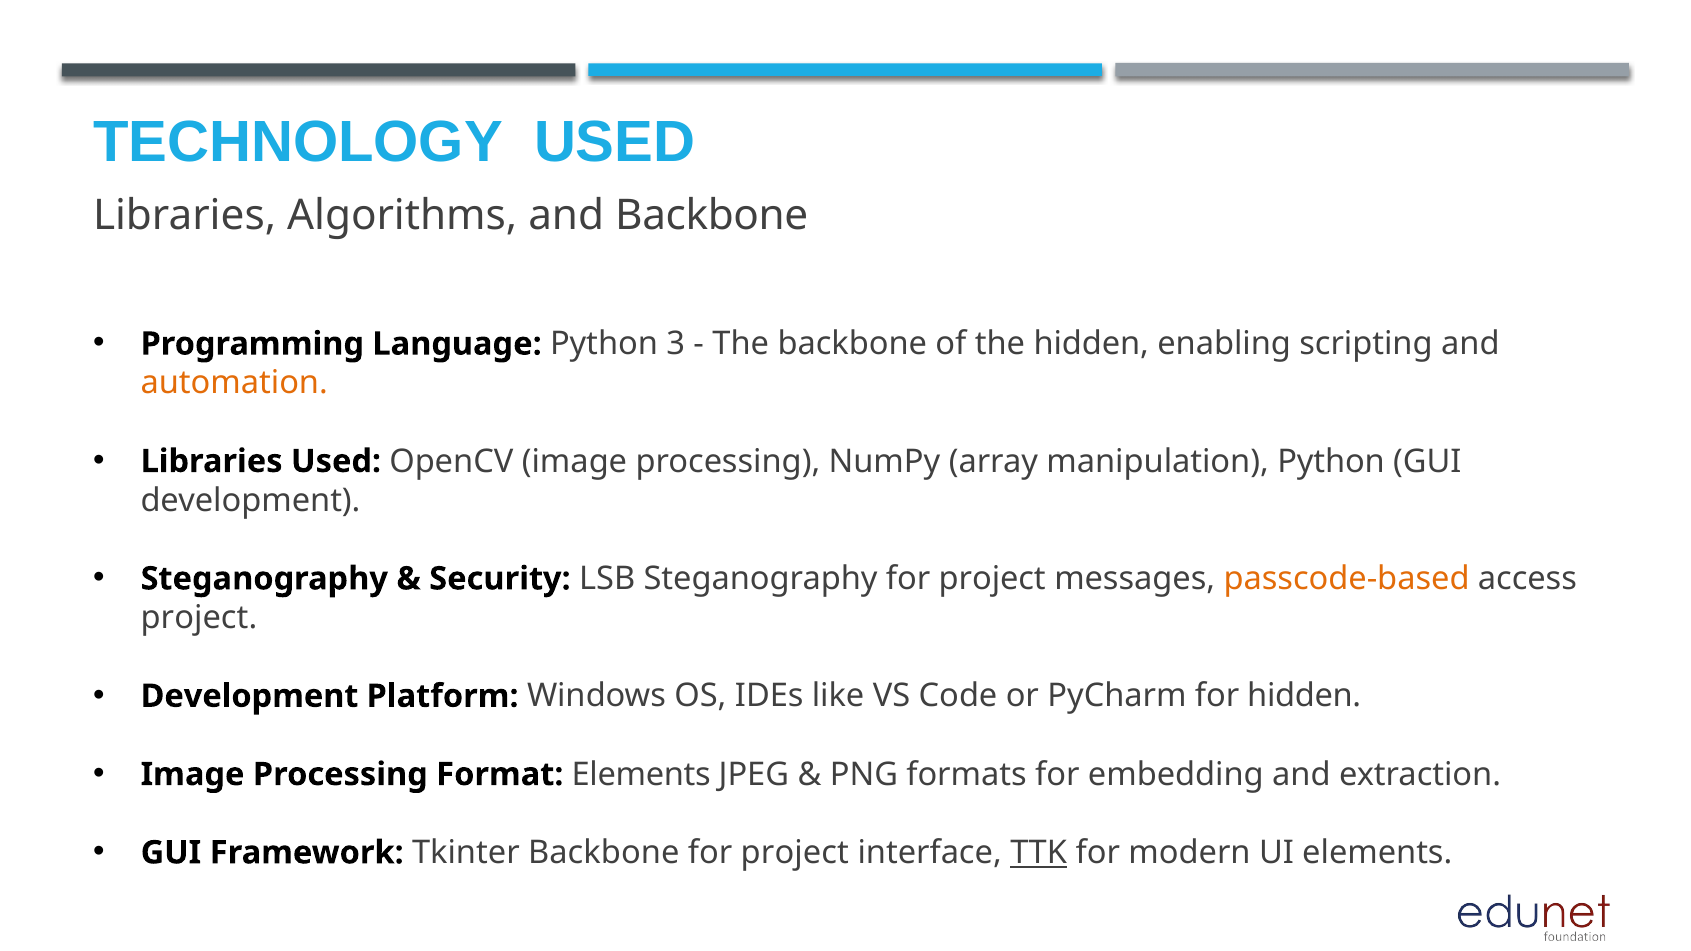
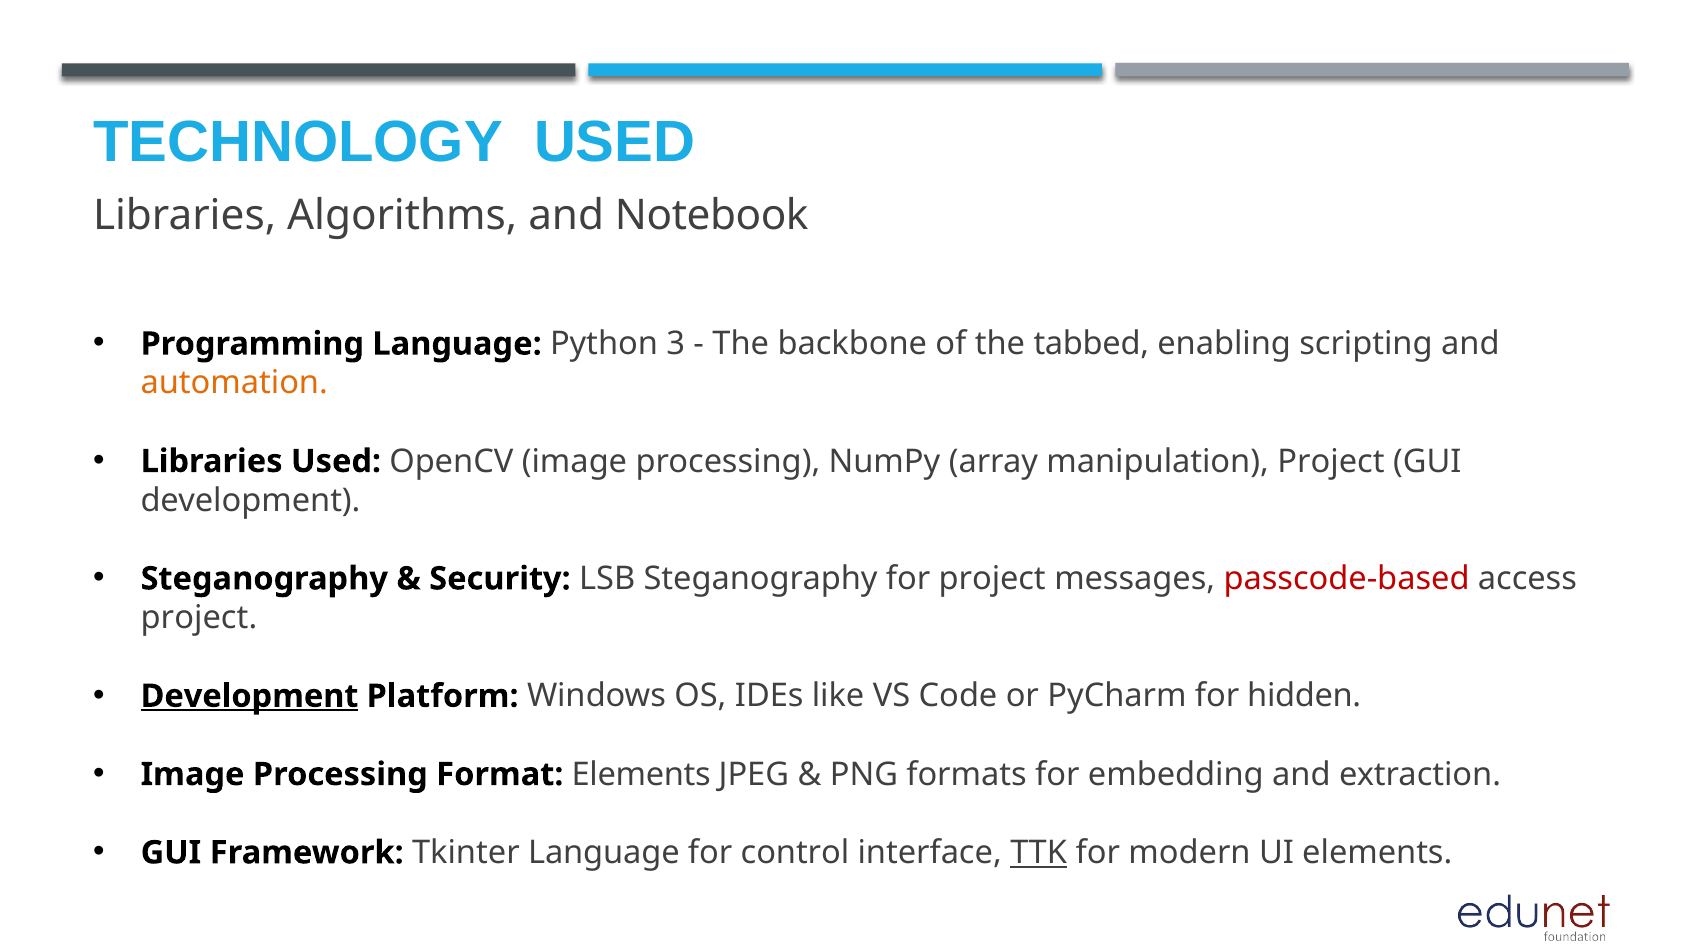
and Backbone: Backbone -> Notebook
the hidden: hidden -> tabbed
manipulation Python: Python -> Project
passcode-based colour: orange -> red
Development at (250, 696) underline: none -> present
Tkinter Backbone: Backbone -> Language
project at (795, 853): project -> control
